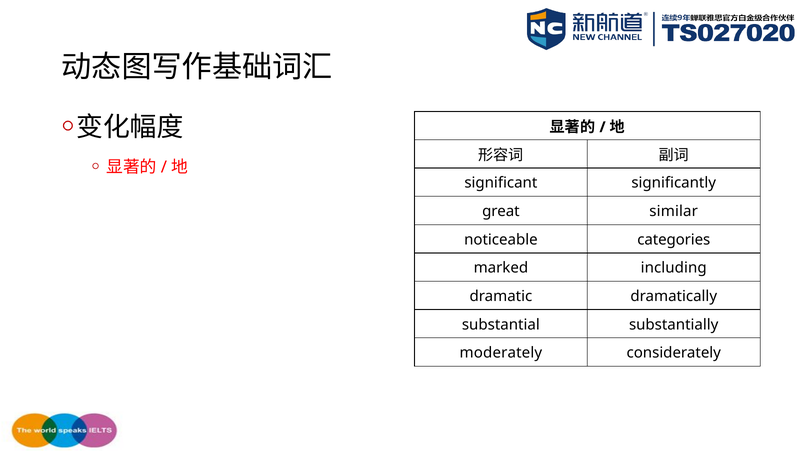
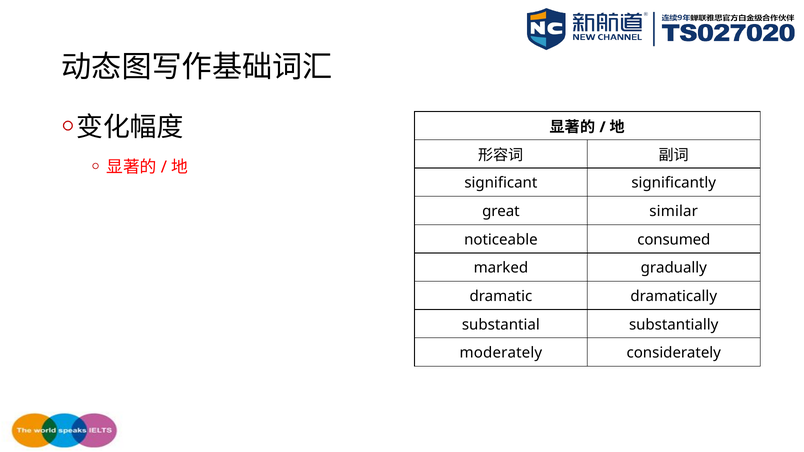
categories: categories -> consumed
including: including -> gradually
